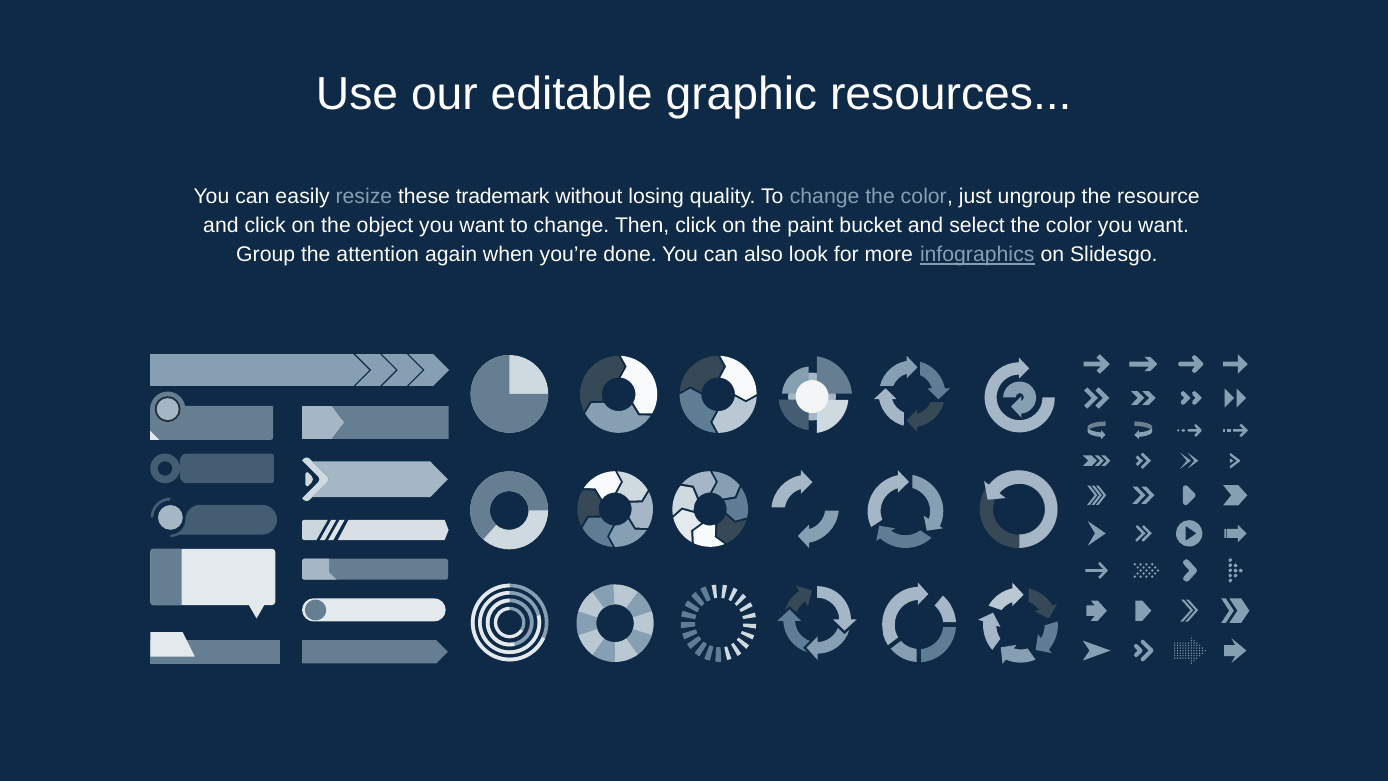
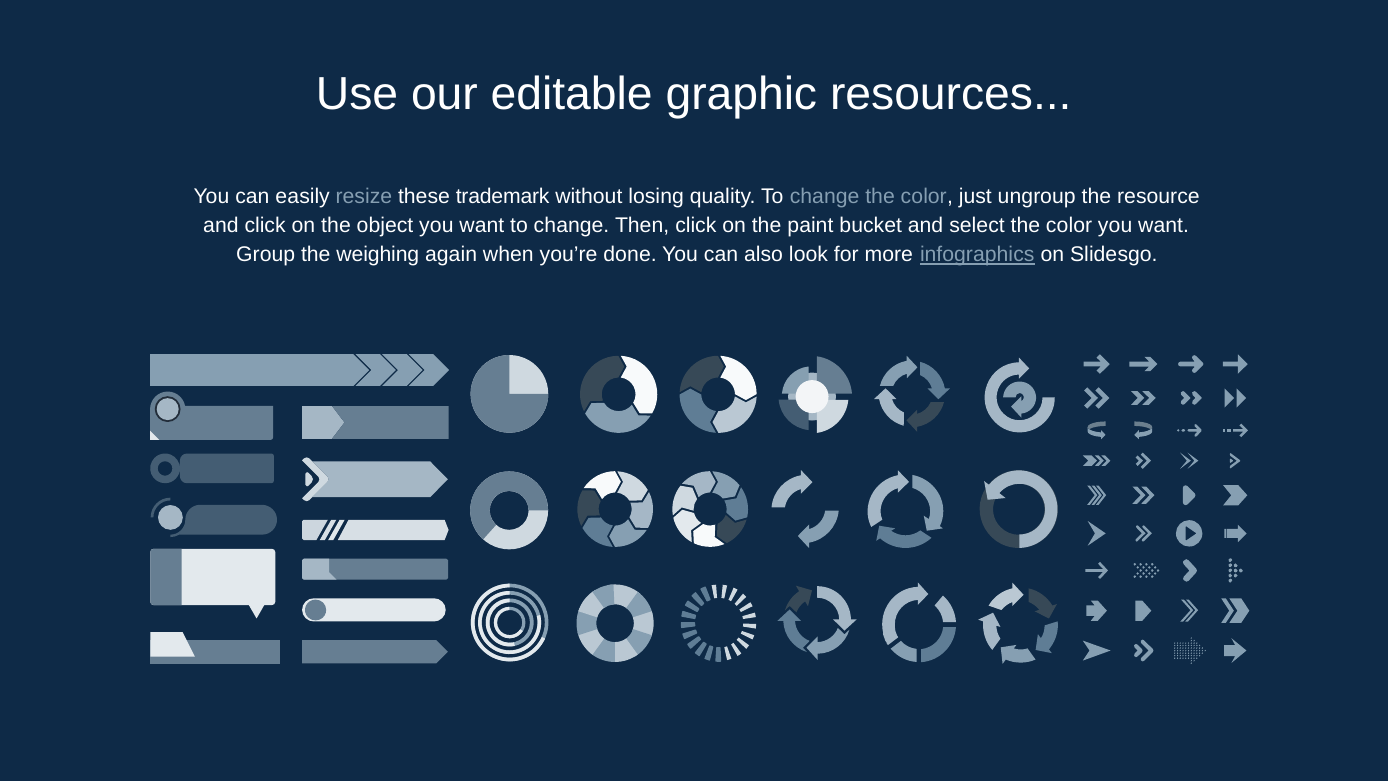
attention: attention -> weighing
